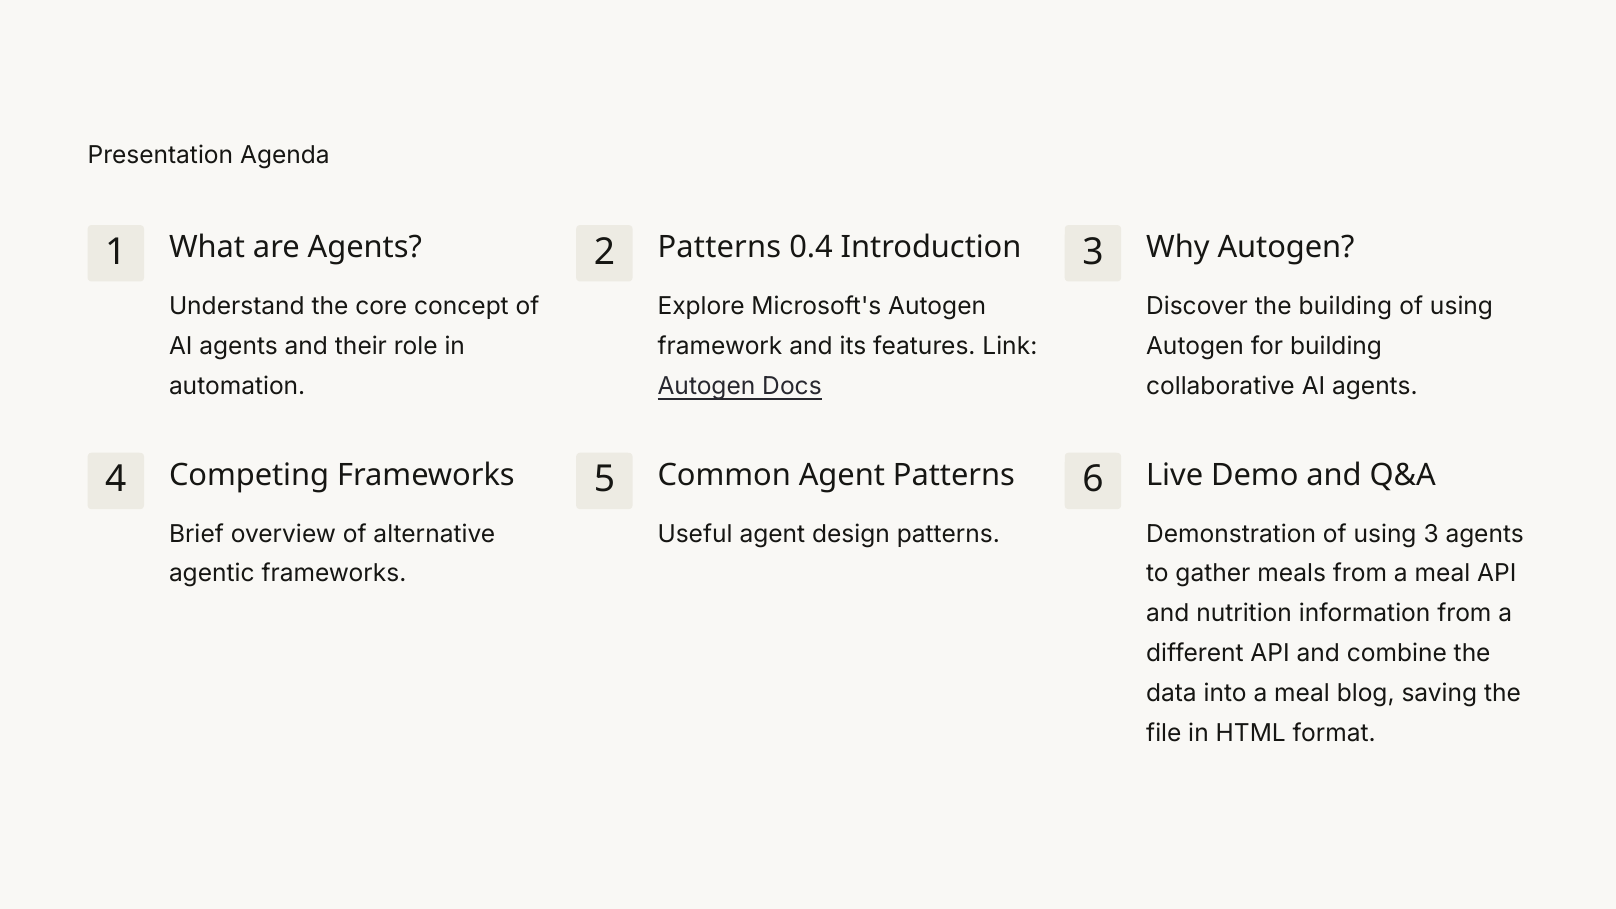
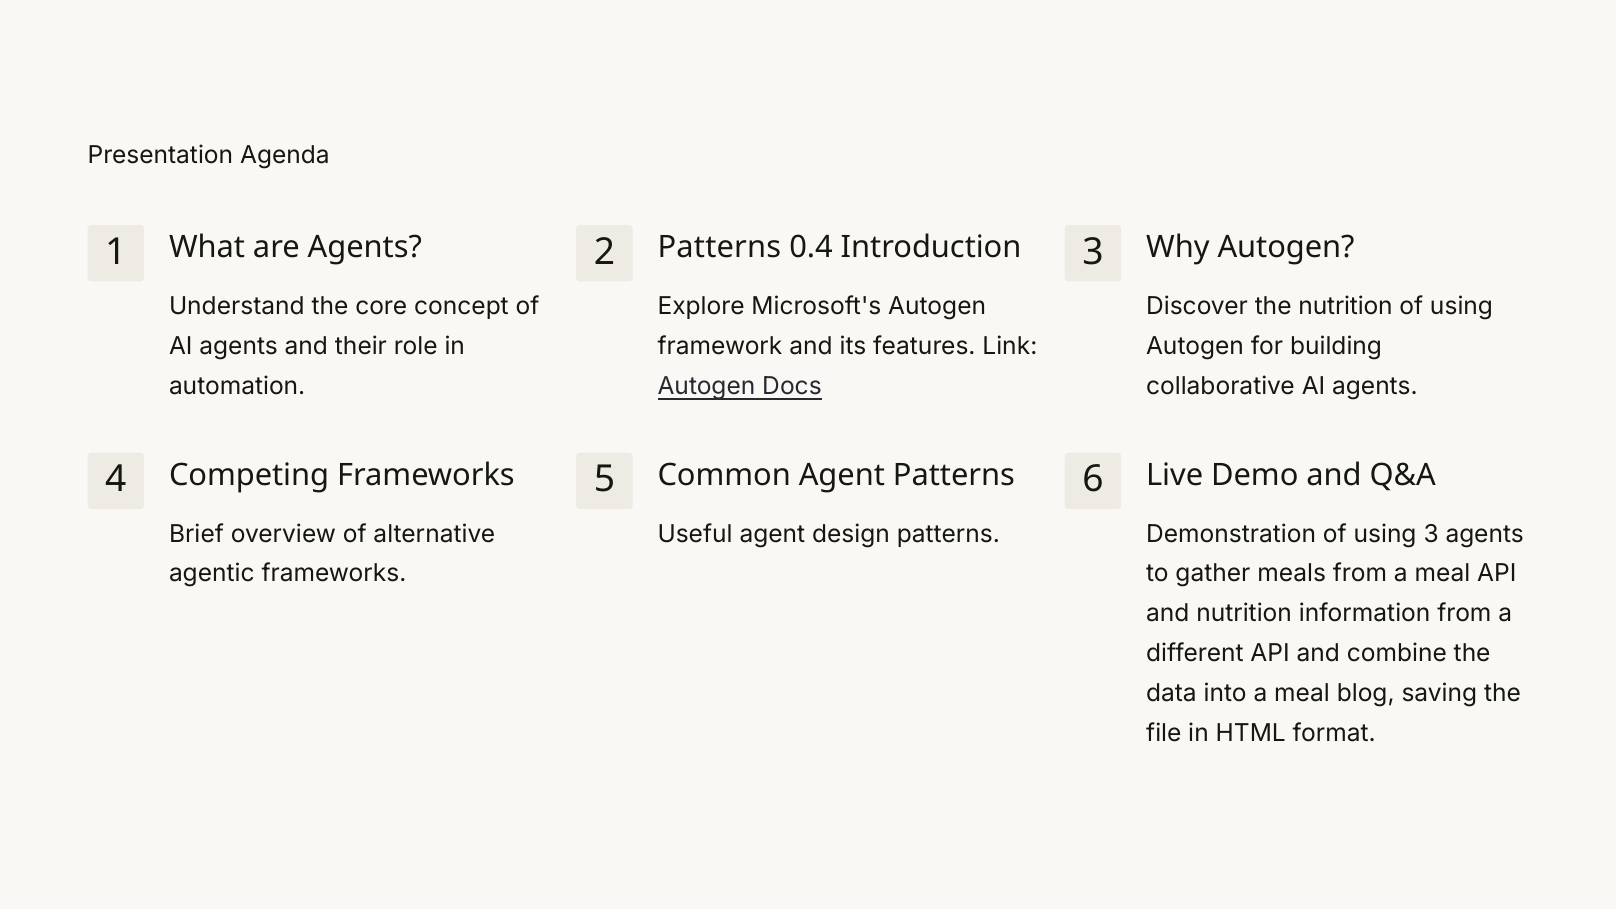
the building: building -> nutrition
